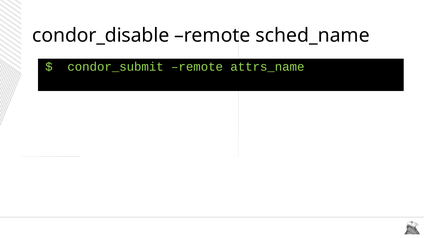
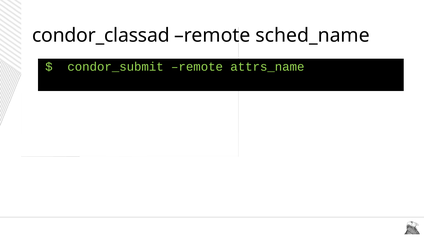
condor_disable: condor_disable -> condor_classad
